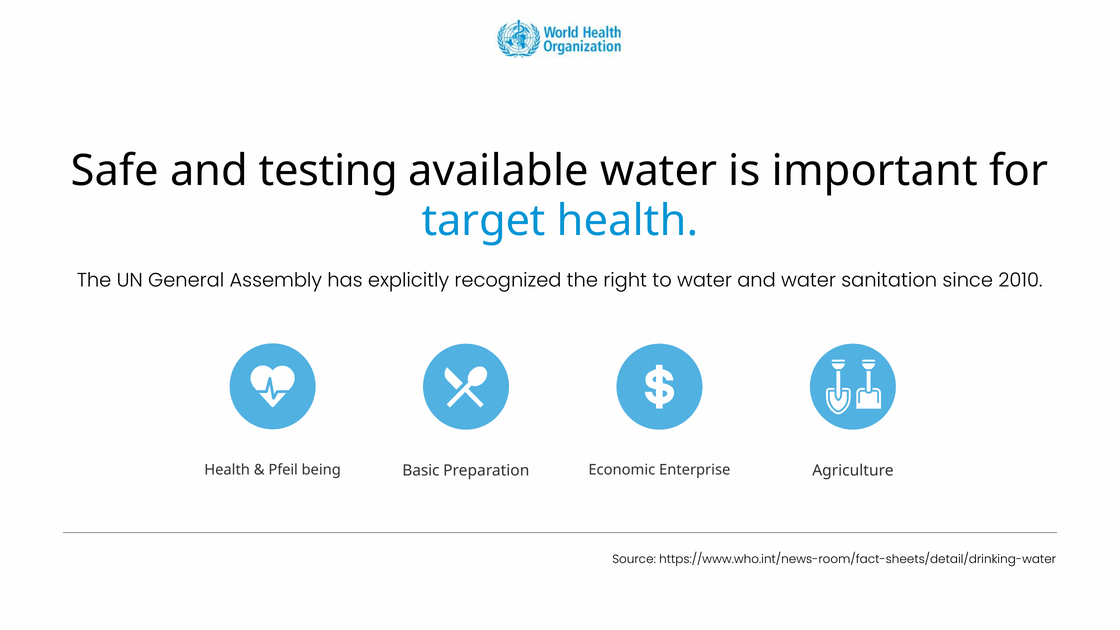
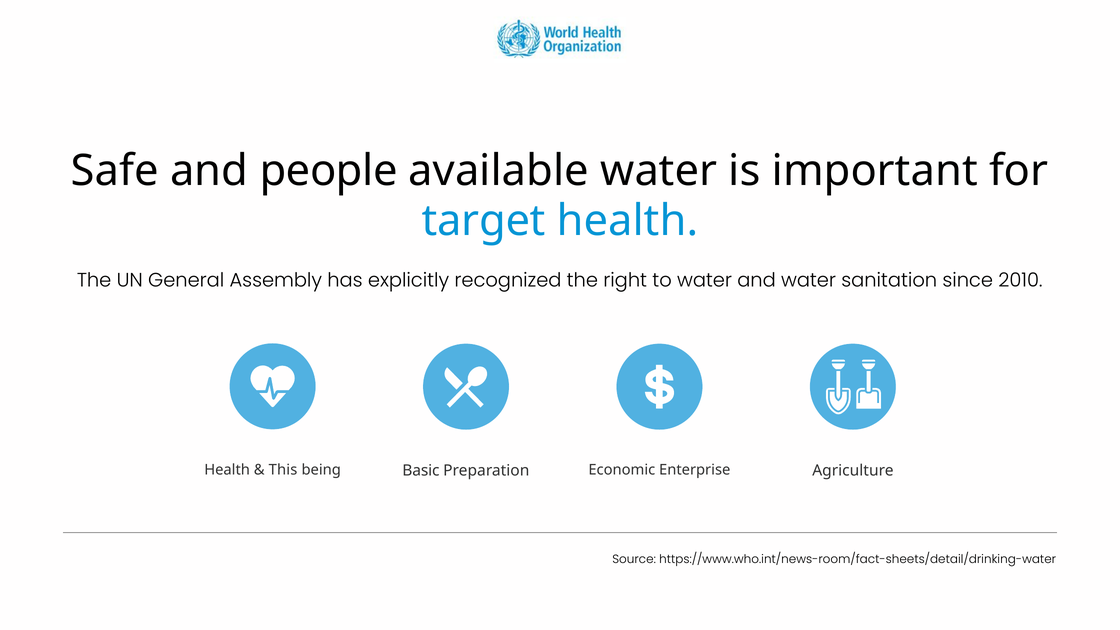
testing: testing -> people
Pfeil: Pfeil -> This
